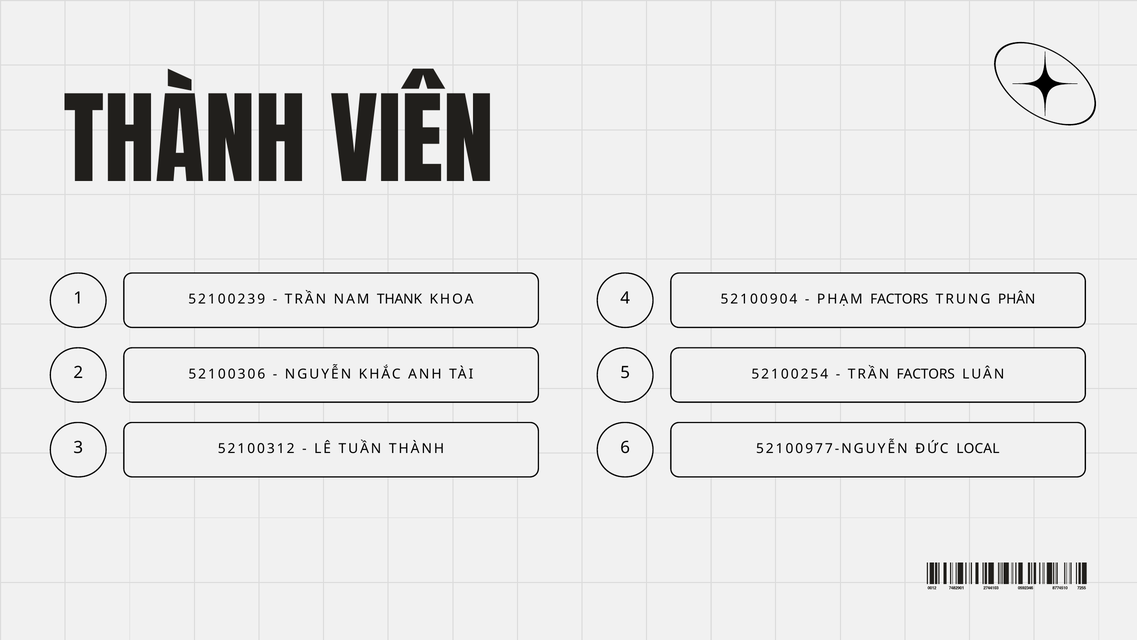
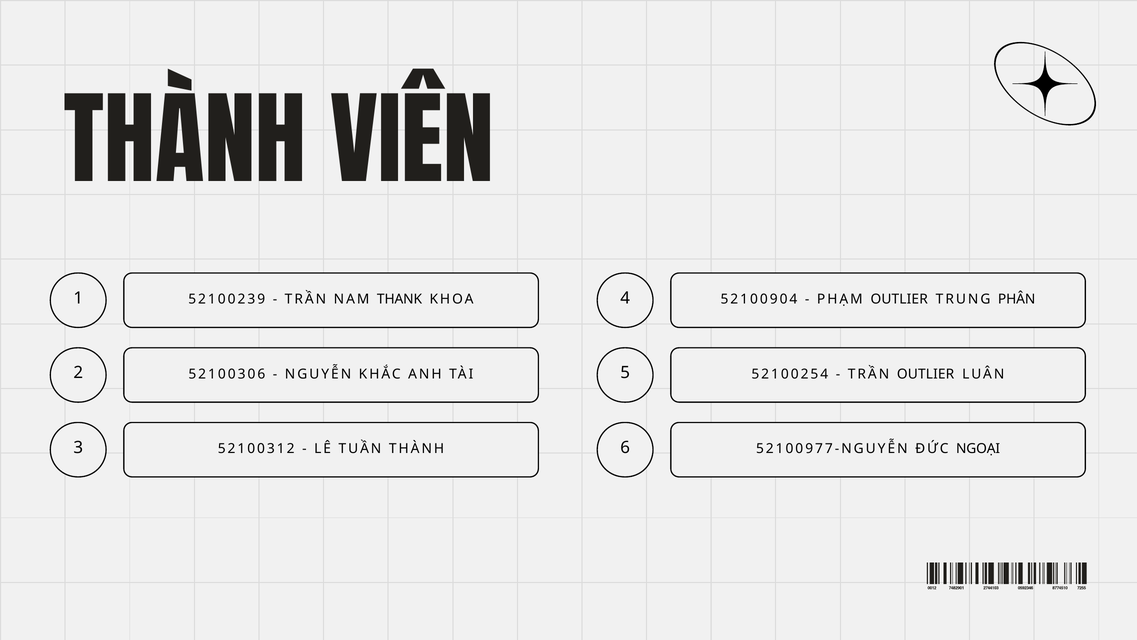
PHẠM FACTORS: FACTORS -> OUTLIER
TRẦN FACTORS: FACTORS -> OUTLIER
LOCAL: LOCAL -> NGOẠI
